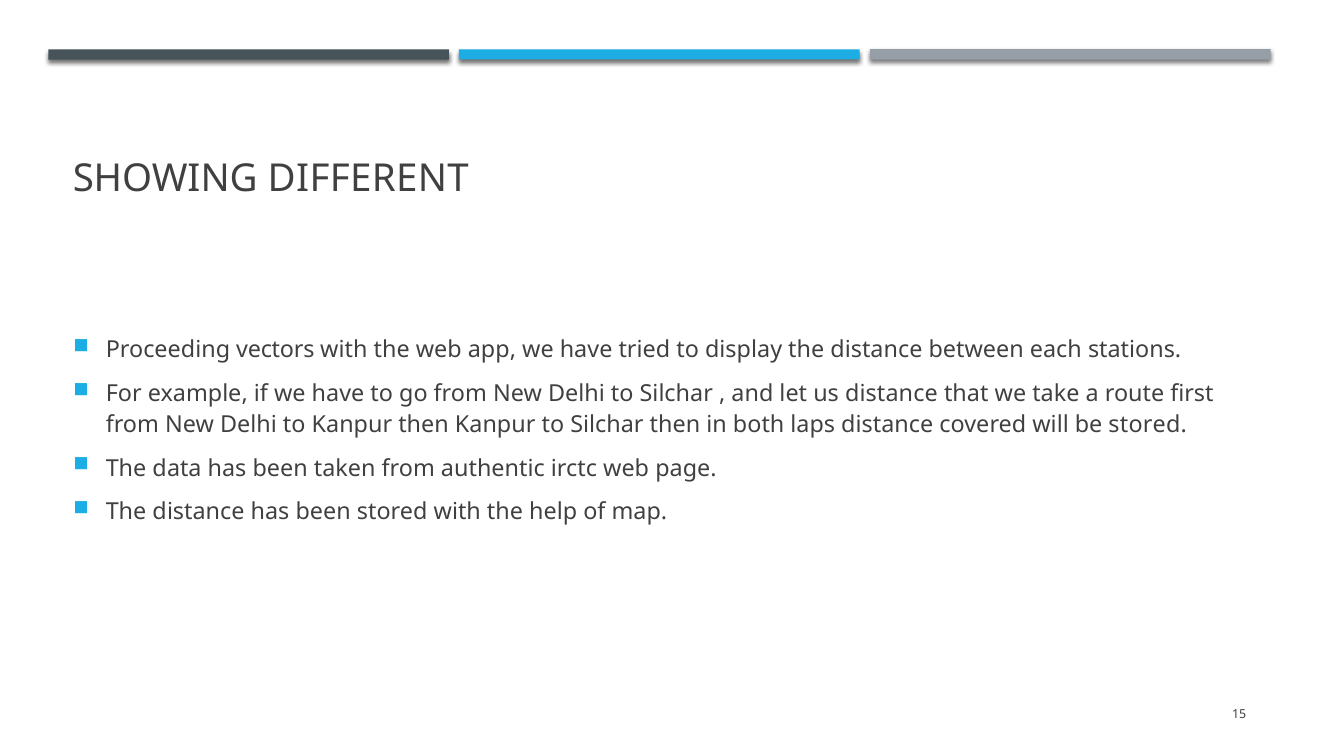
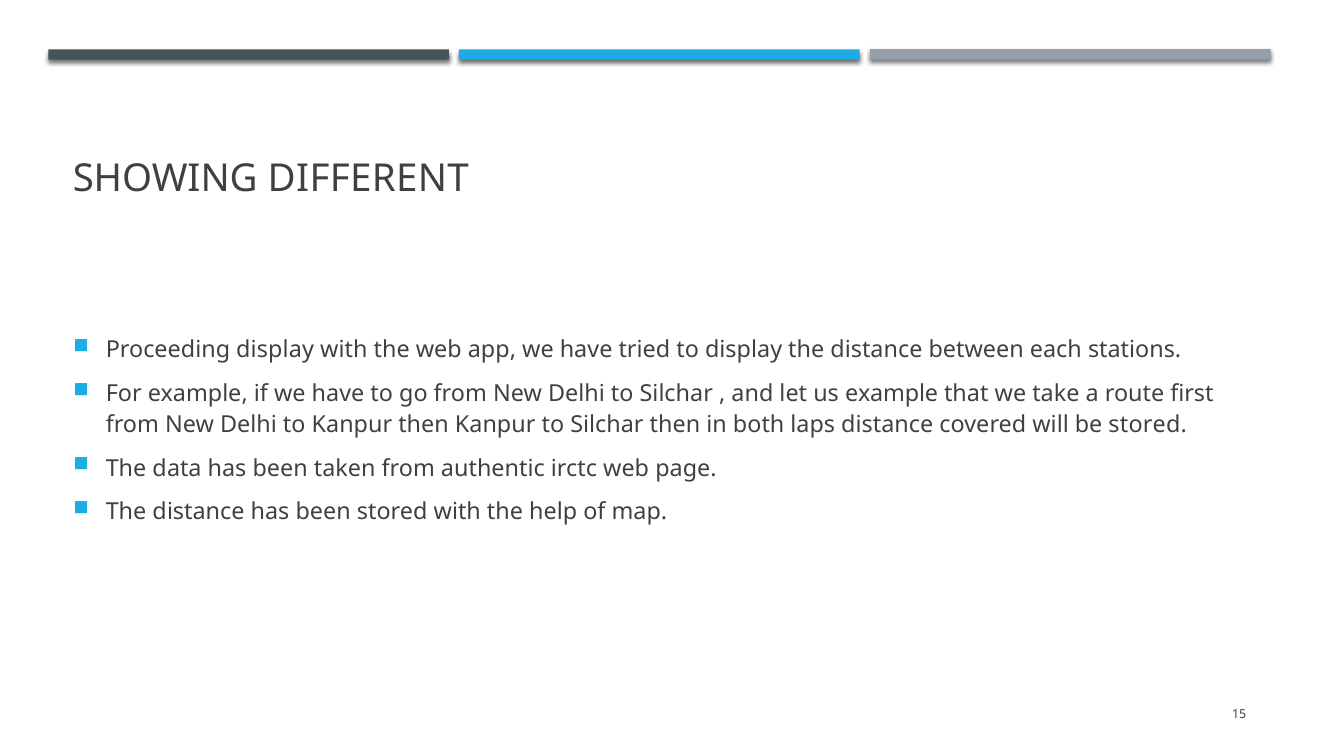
Proceeding vectors: vectors -> display
us distance: distance -> example
